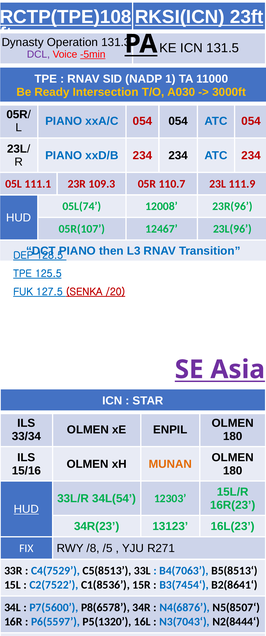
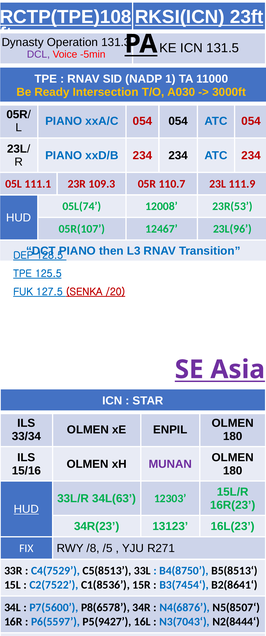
-5min underline: present -> none
23R(96: 23R(96 -> 23R(53
MUNAN colour: orange -> purple
34L(54: 34L(54 -> 34L(63
B4(7063: B4(7063 -> B4(8750
P5(1320: P5(1320 -> P5(9427
